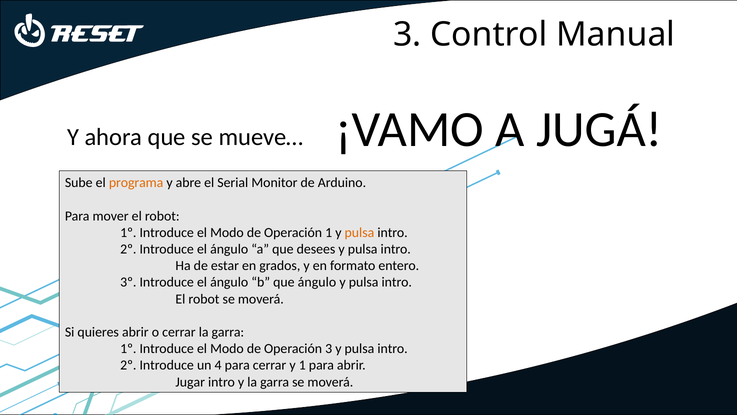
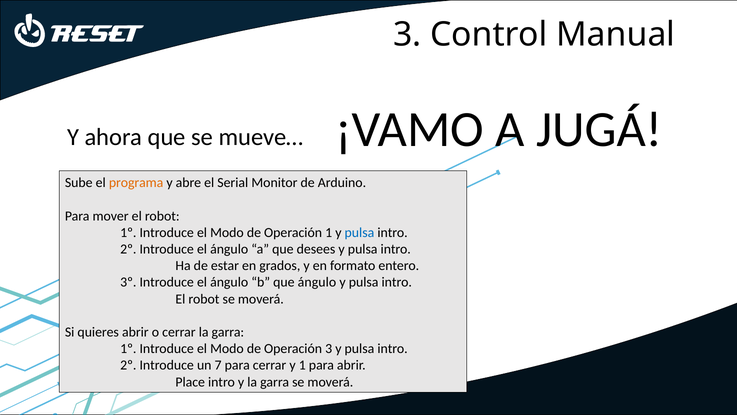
pulsa at (359, 232) colour: orange -> blue
4: 4 -> 7
Jugar: Jugar -> Place
